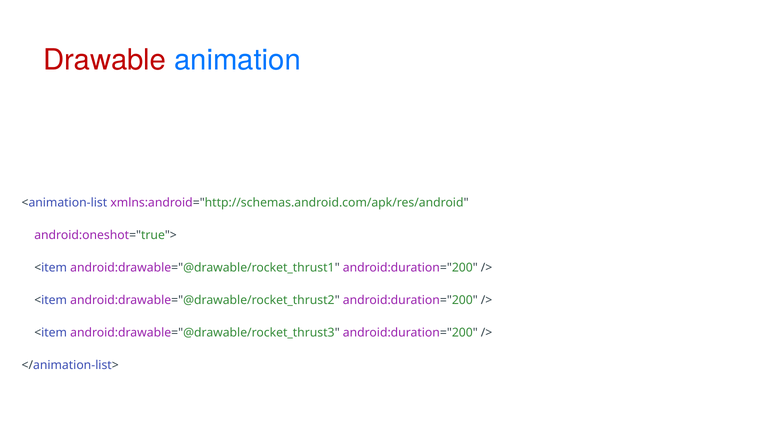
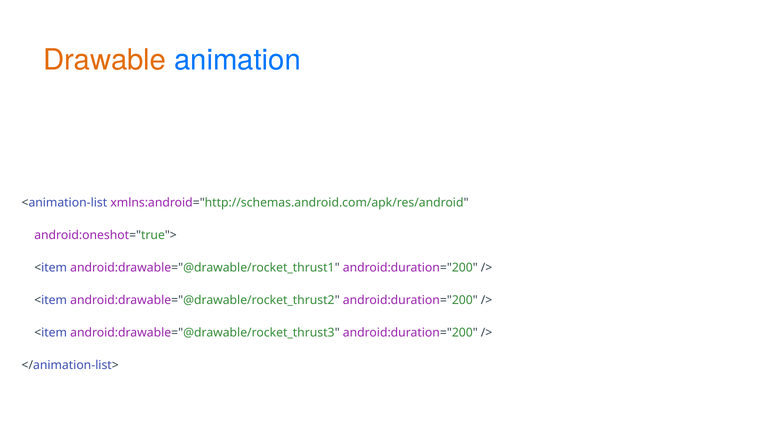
Drawable colour: red -> orange
